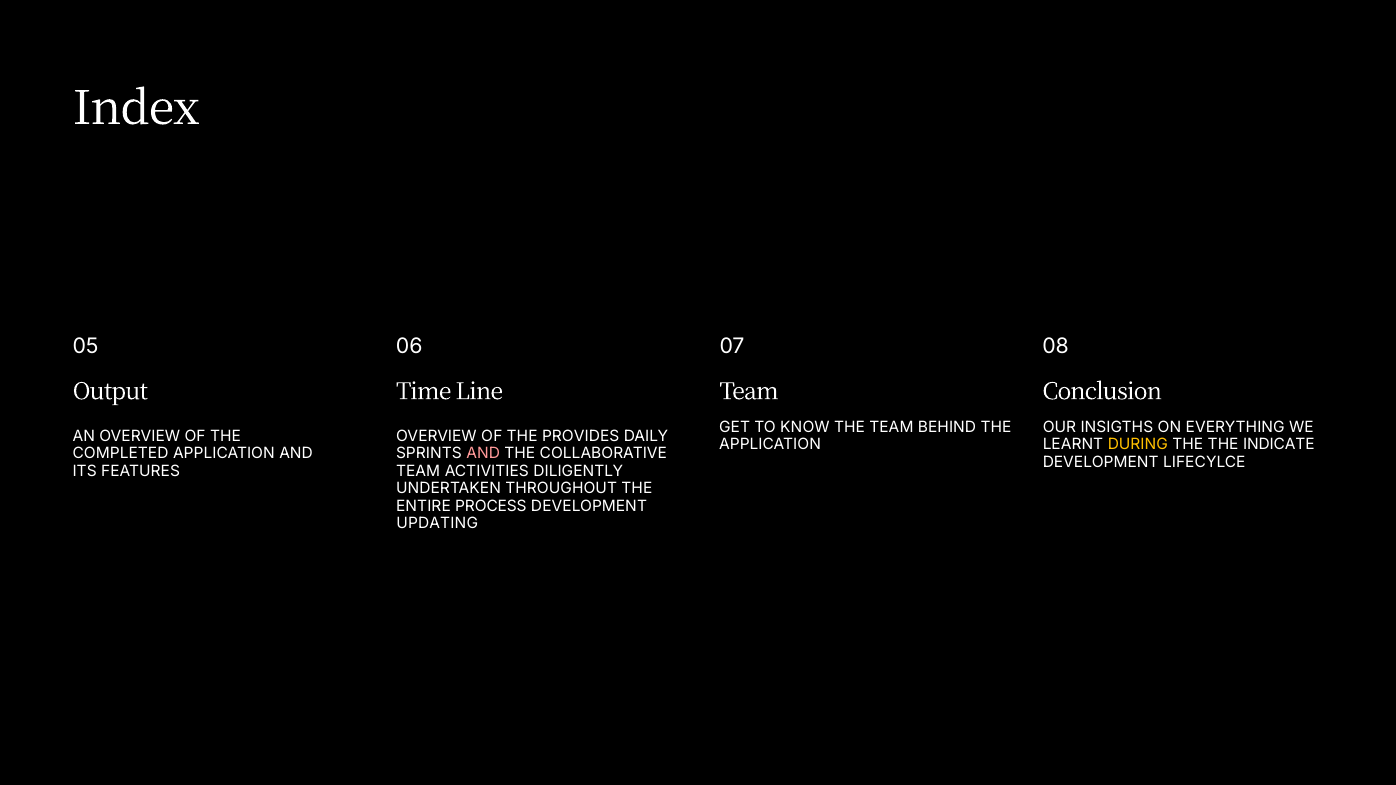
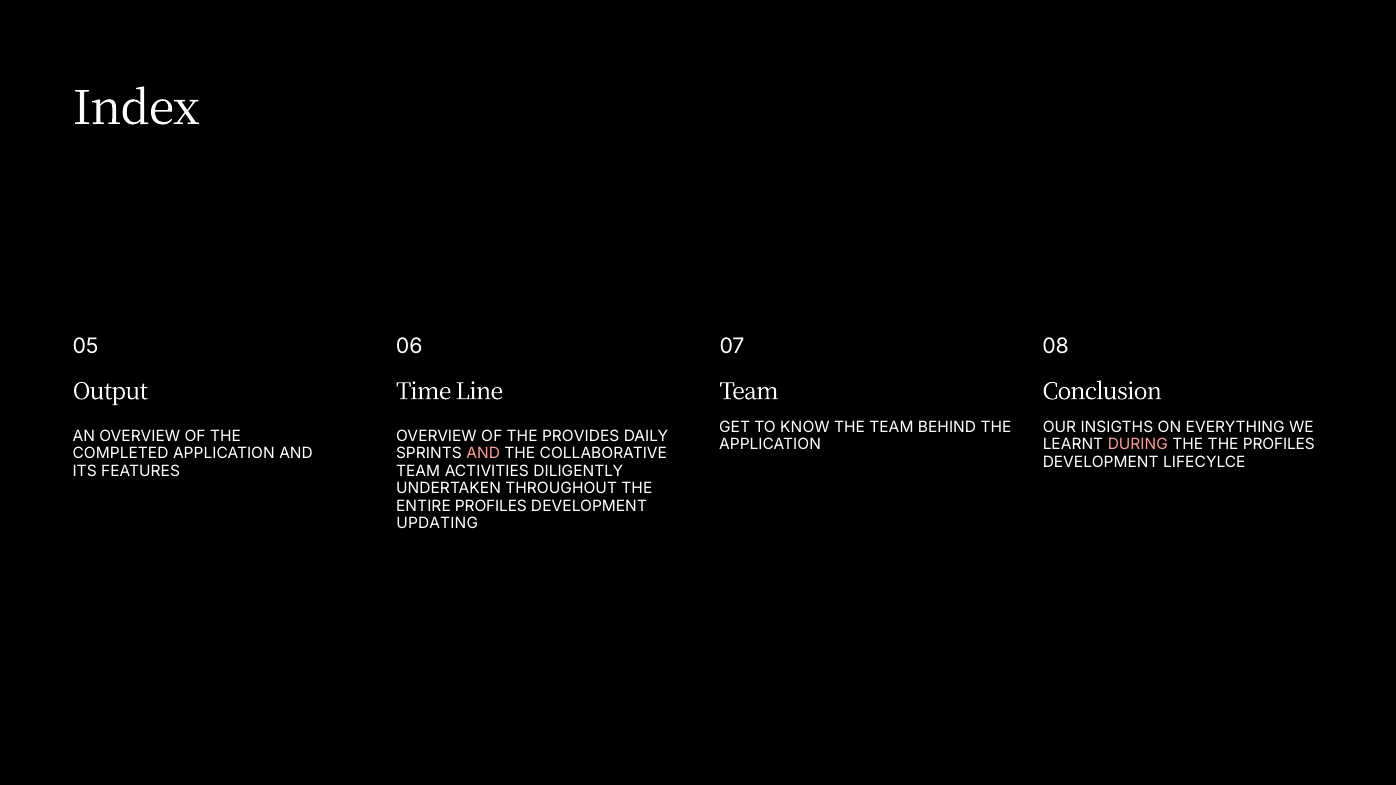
DURING colour: yellow -> pink
THE INDICATE: INDICATE -> PROFILES
ENTIRE PROCESS: PROCESS -> PROFILES
